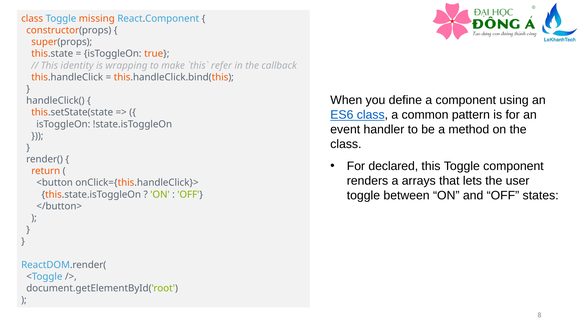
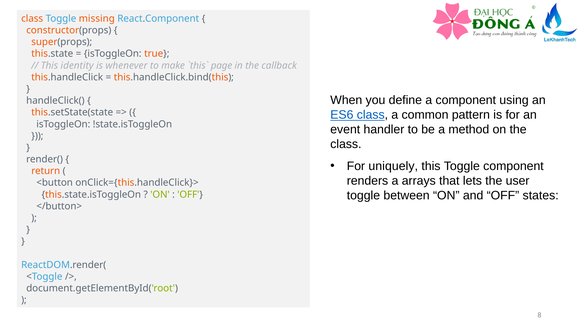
wrapping: wrapping -> whenever
refer: refer -> page
declared: declared -> uniquely
